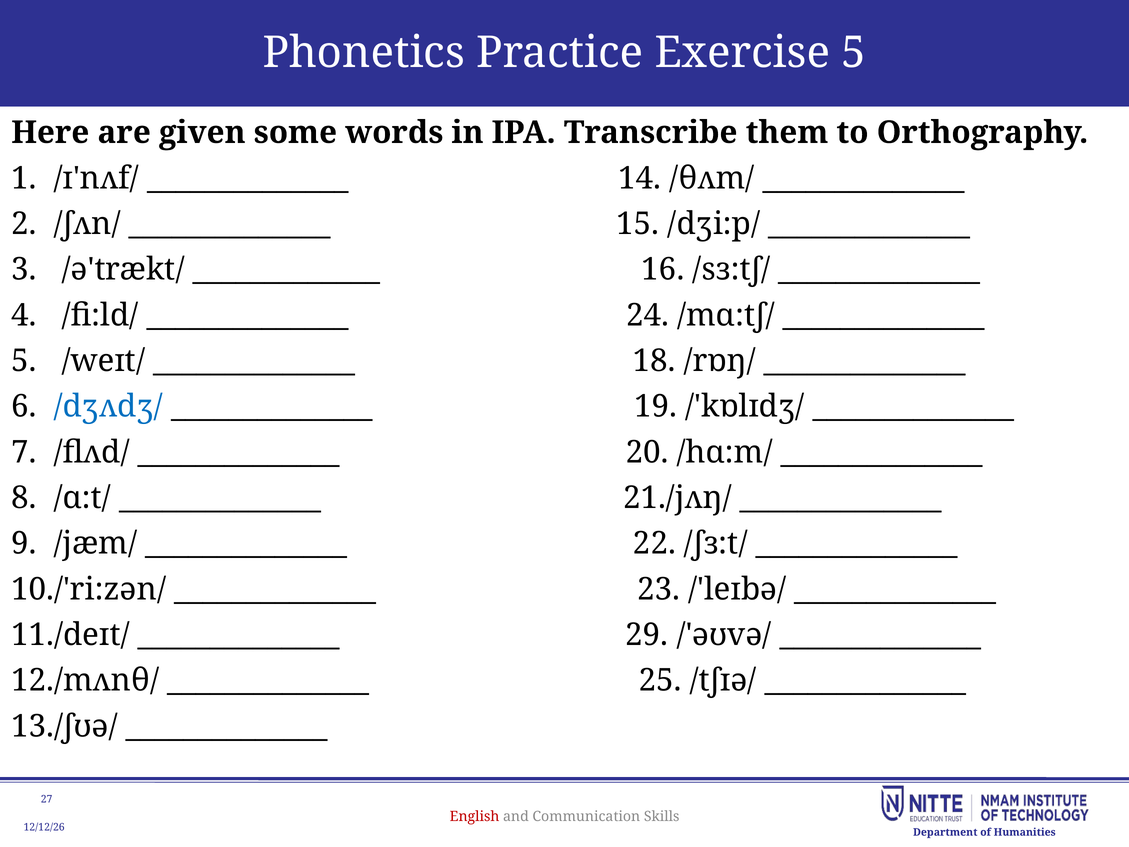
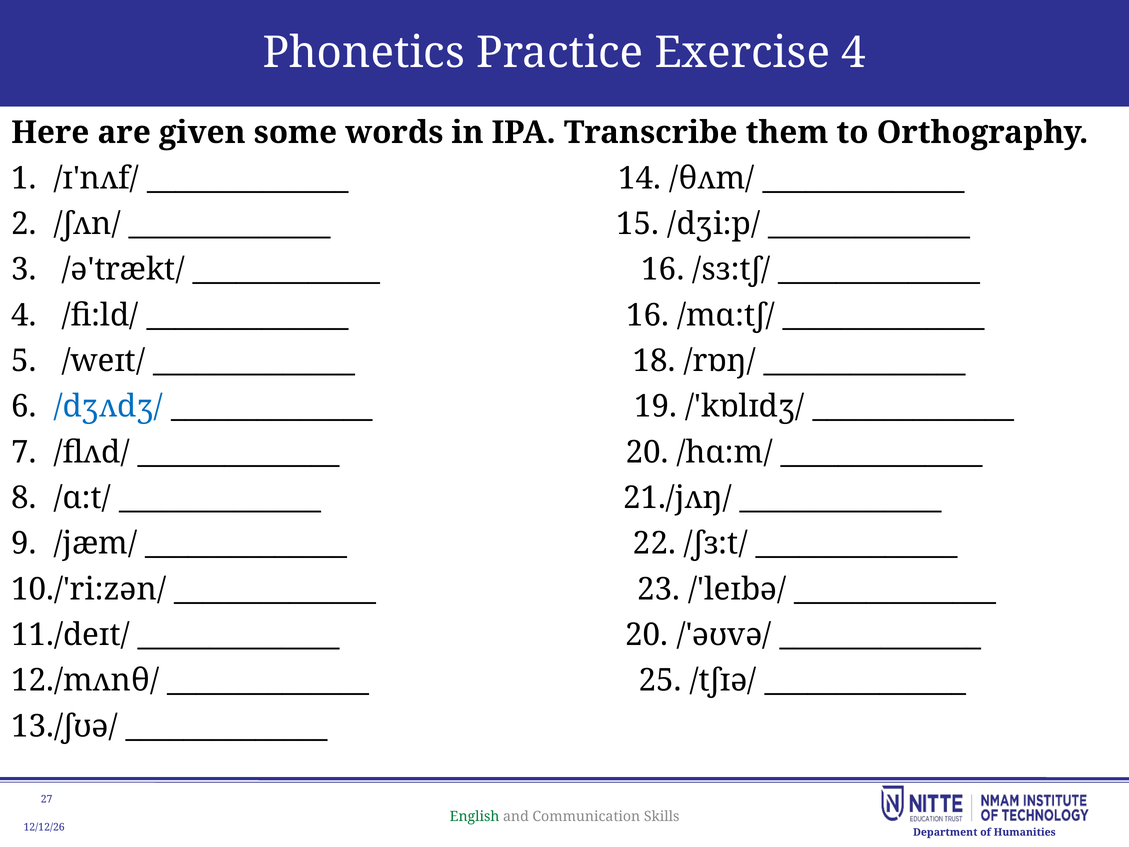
Exercise 5: 5 -> 4
24 at (648, 315): 24 -> 16
29 at (647, 635): 29 -> 20
English colour: red -> green
